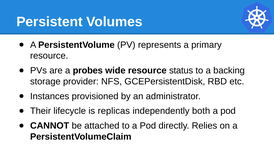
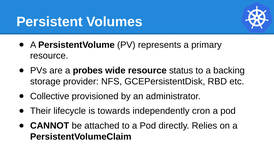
Instances: Instances -> Collective
replicas: replicas -> towards
both: both -> cron
